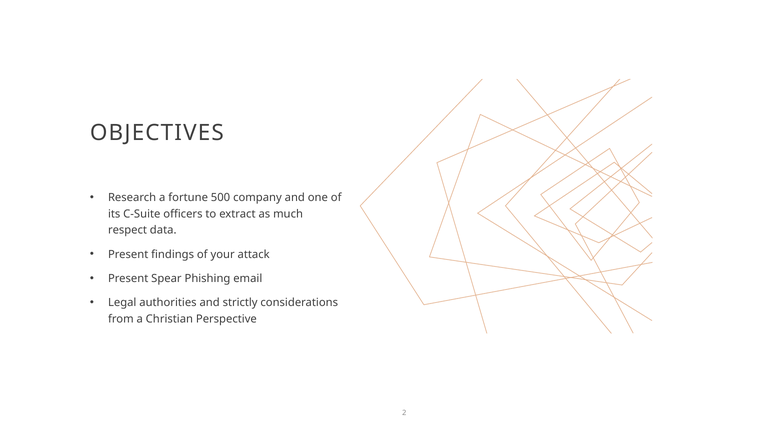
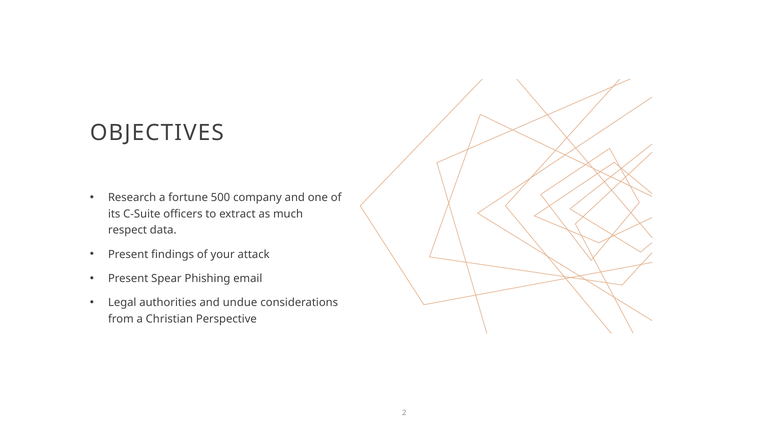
strictly: strictly -> undue
